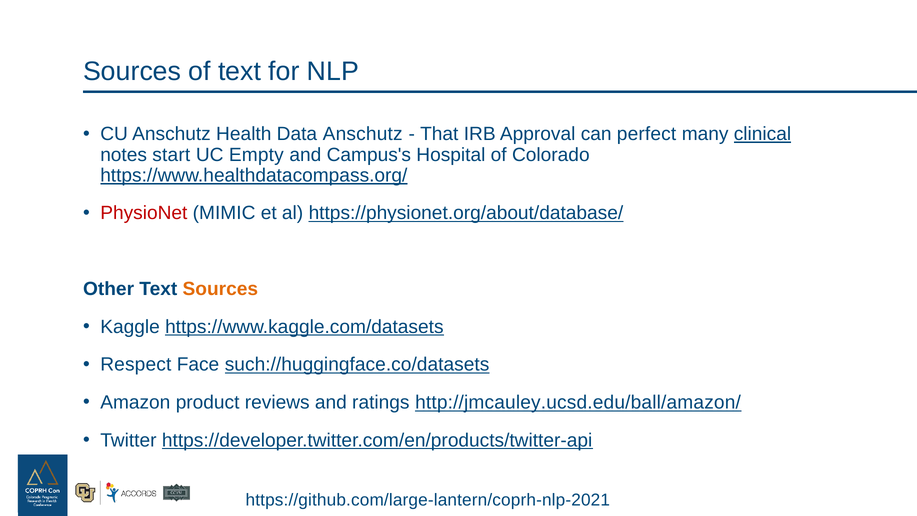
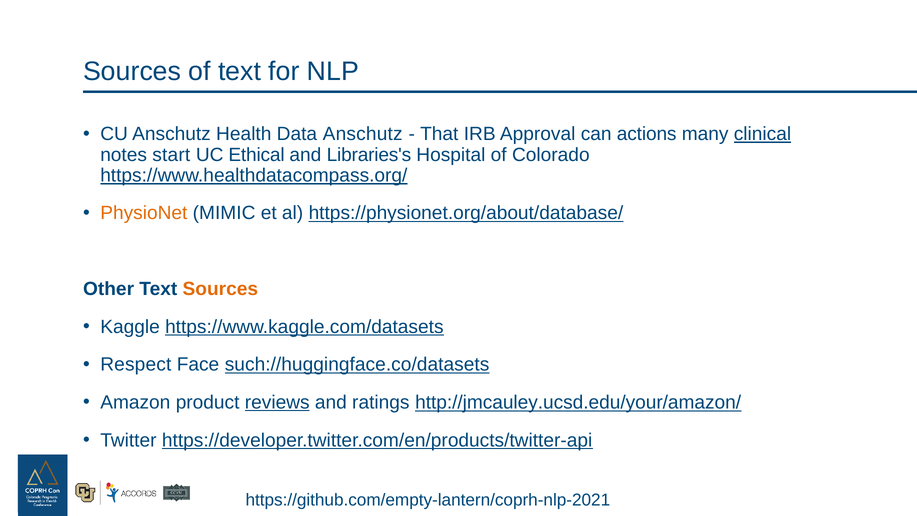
perfect: perfect -> actions
Empty: Empty -> Ethical
Campus's: Campus's -> Libraries's
PhysioNet colour: red -> orange
reviews underline: none -> present
http://jmcauley.ucsd.edu/ball/amazon/: http://jmcauley.ucsd.edu/ball/amazon/ -> http://jmcauley.ucsd.edu/your/amazon/
https://github.com/large-lantern/coprh-nlp-2021: https://github.com/large-lantern/coprh-nlp-2021 -> https://github.com/empty-lantern/coprh-nlp-2021
